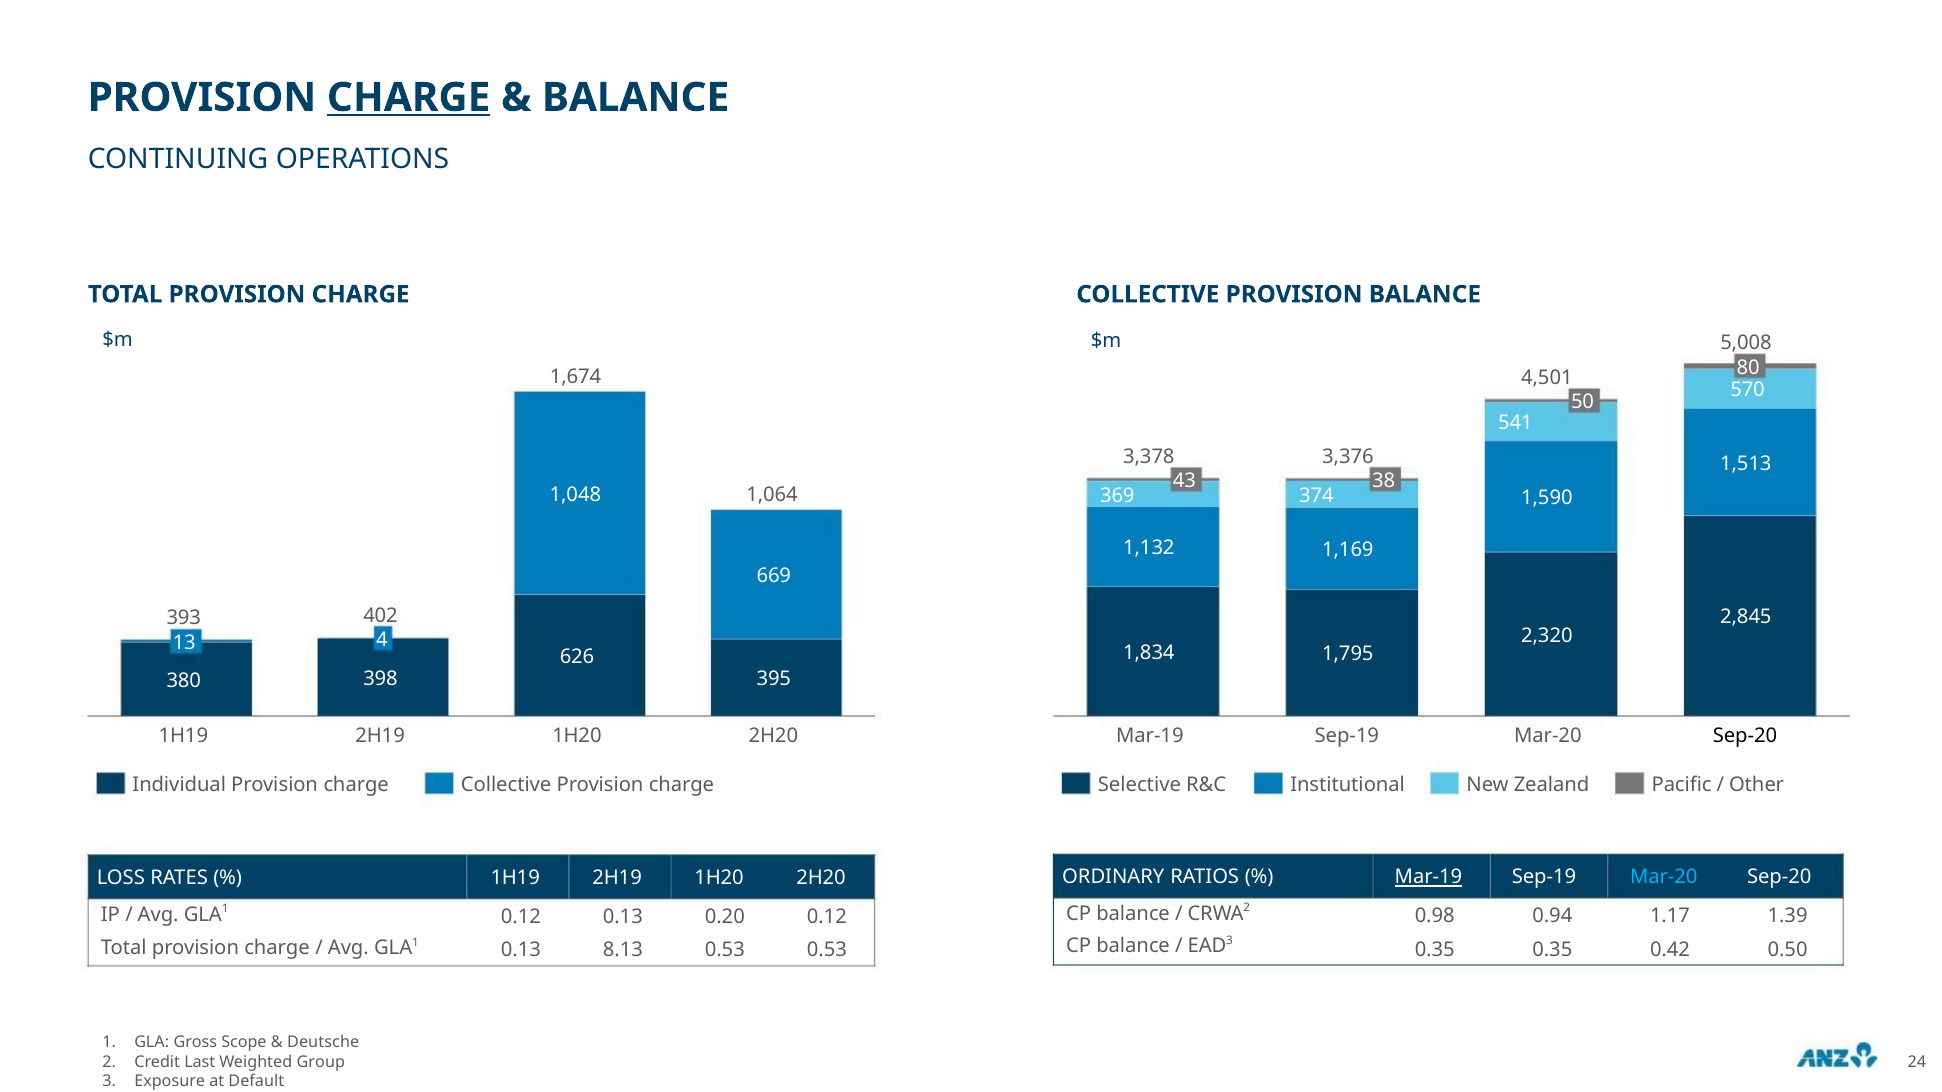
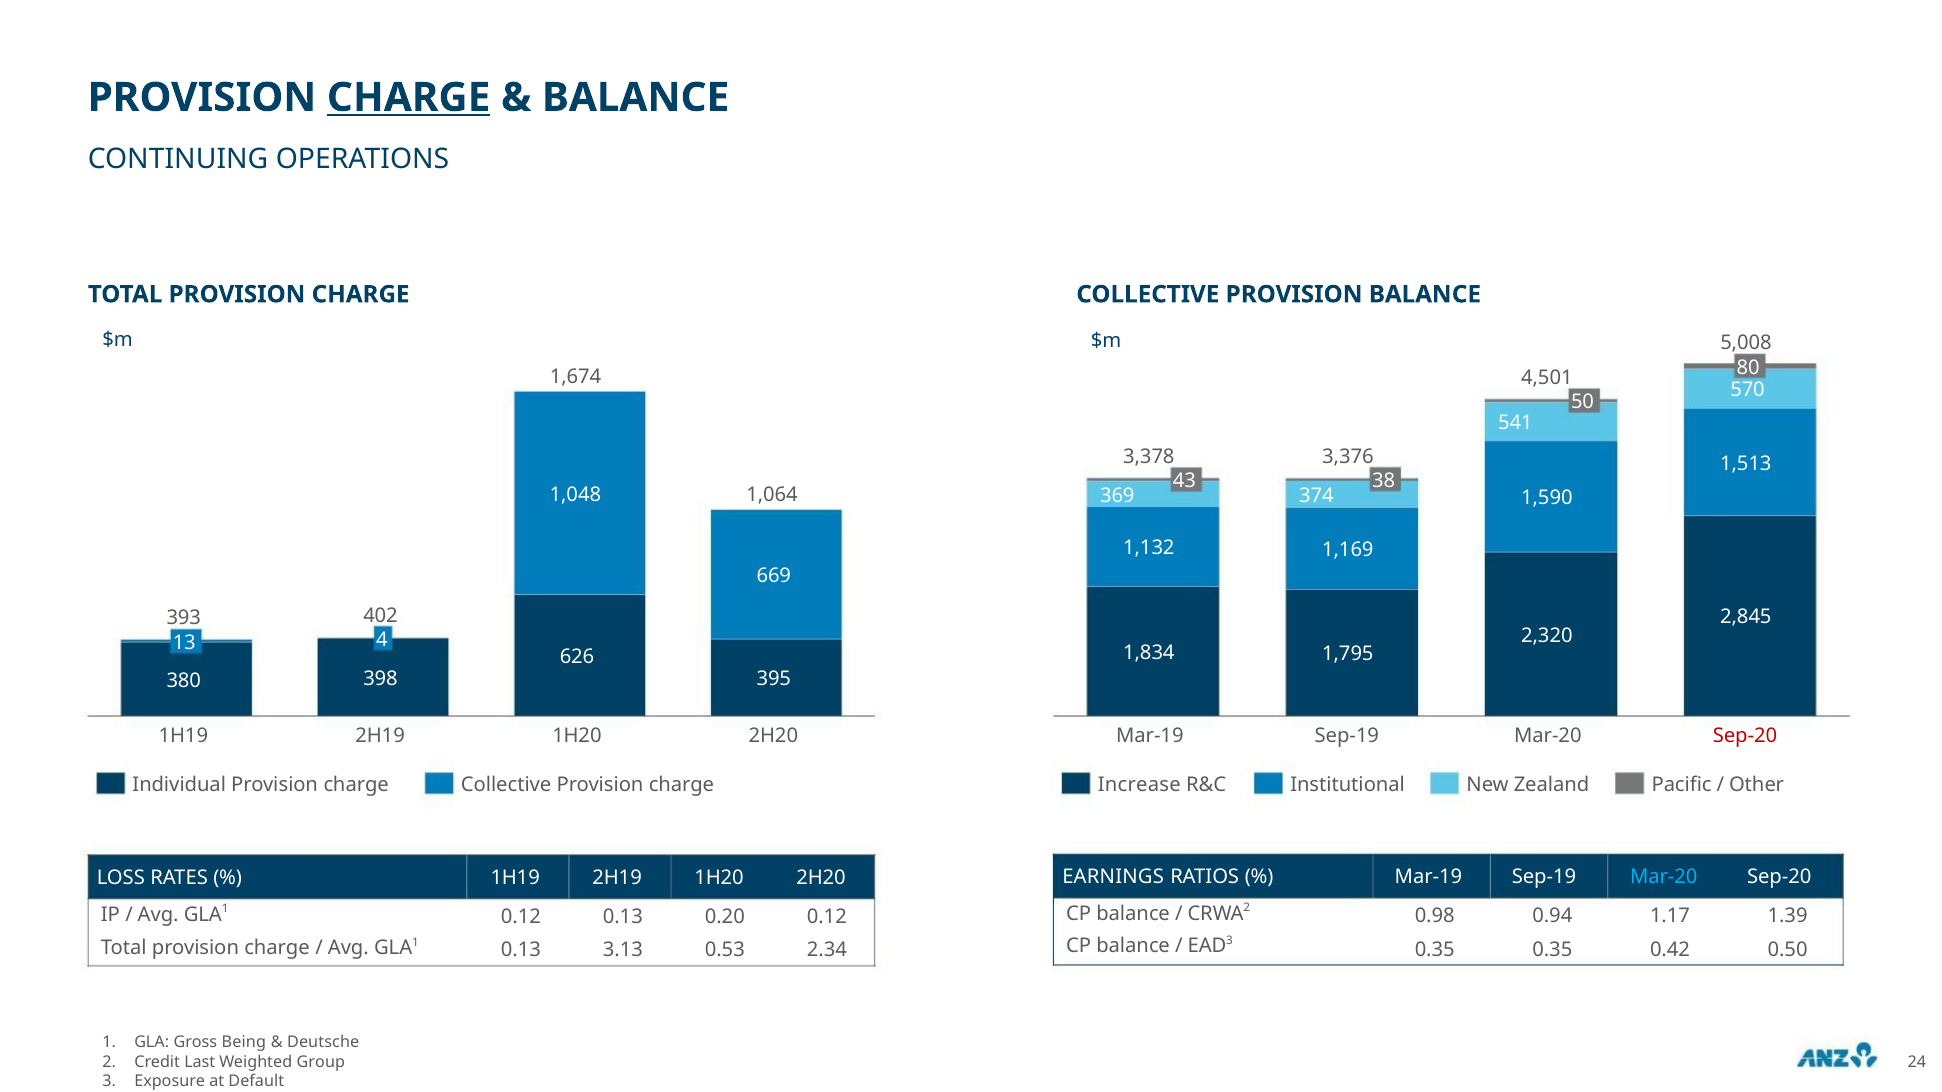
Sep-20 at (1745, 736) colour: black -> red
Selective: Selective -> Increase
ORDINARY: ORDINARY -> EARNINGS
Mar-19 at (1428, 878) underline: present -> none
8.13: 8.13 -> 3.13
0.53 at (827, 951): 0.53 -> 2.34
Scope: Scope -> Being
